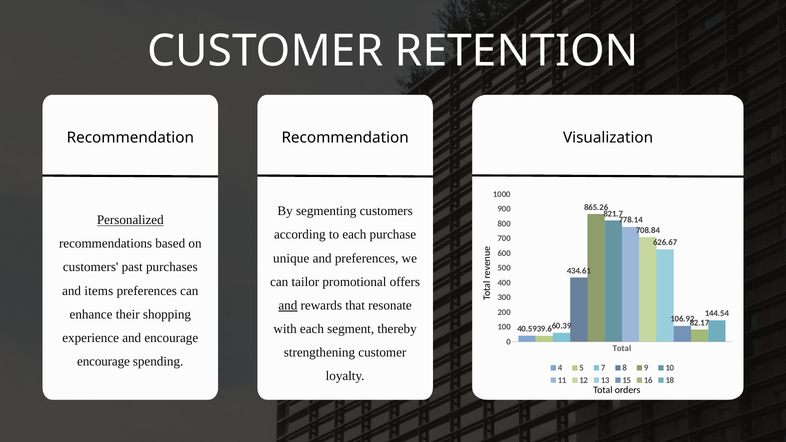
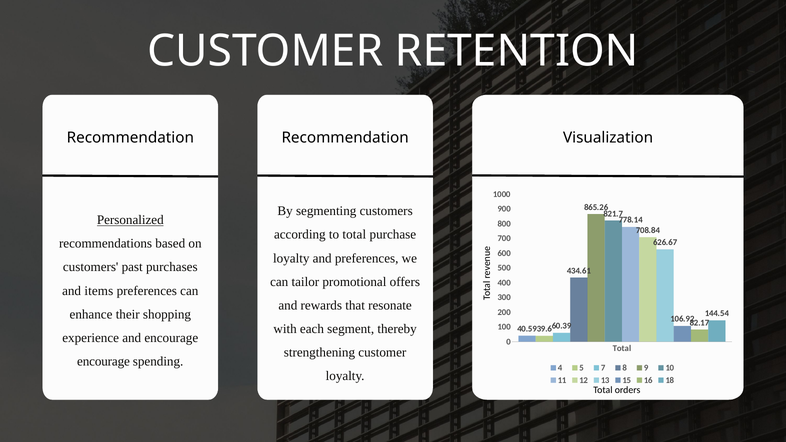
to each: each -> total
unique at (291, 258): unique -> loyalty
and at (288, 305) underline: present -> none
